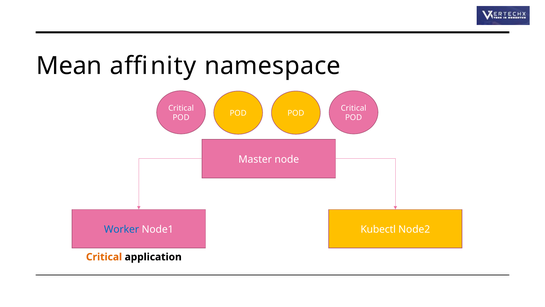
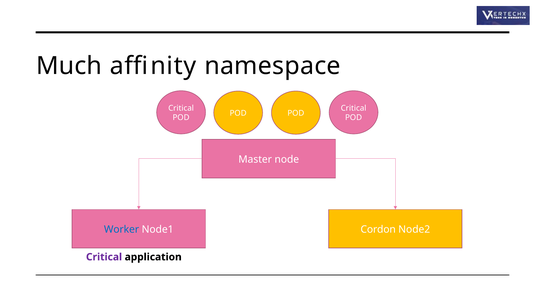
Mean: Mean -> Much
Kubectl: Kubectl -> Cordon
Critical at (104, 257) colour: orange -> purple
